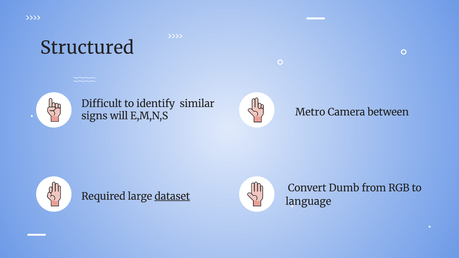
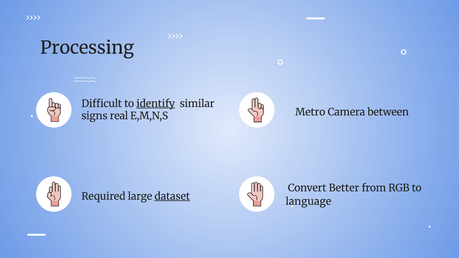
Structured: Structured -> Processing
identify underline: none -> present
will: will -> real
Dumb: Dumb -> Better
